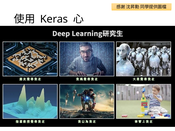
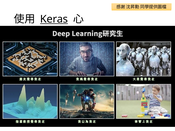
Keras underline: none -> present
